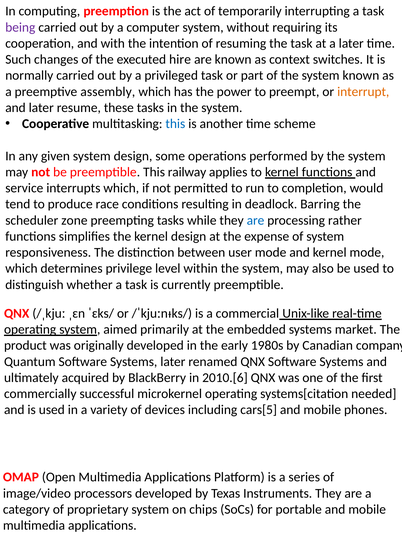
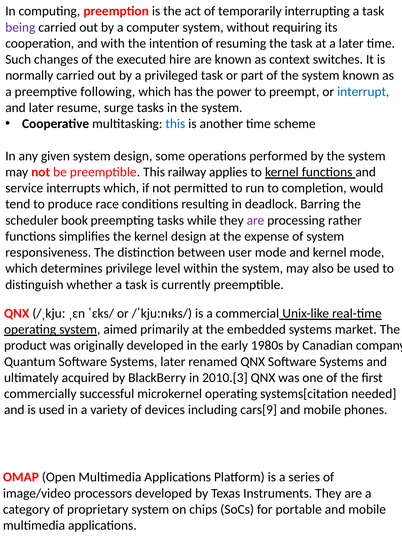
assembly: assembly -> following
interrupt colour: orange -> blue
these: these -> surge
zone: zone -> book
are at (256, 220) colour: blue -> purple
2010.[6: 2010.[6 -> 2010.[3
cars[5: cars[5 -> cars[9
